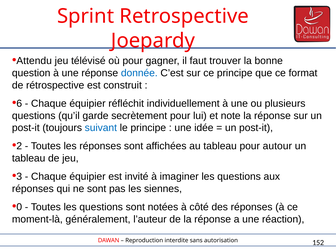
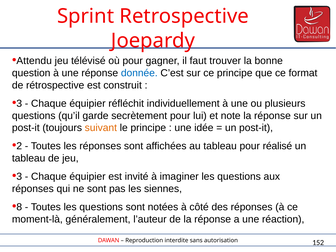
6 at (19, 103): 6 -> 3
suivant colour: blue -> orange
autour: autour -> réalisé
0: 0 -> 8
